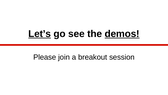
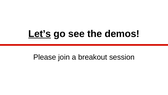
demos underline: present -> none
